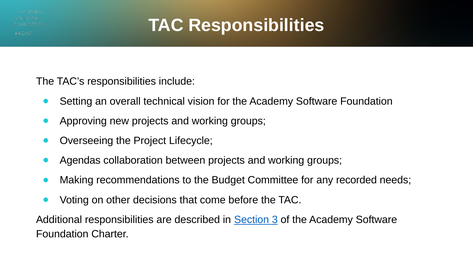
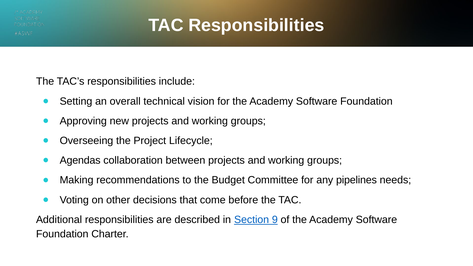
recorded: recorded -> pipelines
3: 3 -> 9
